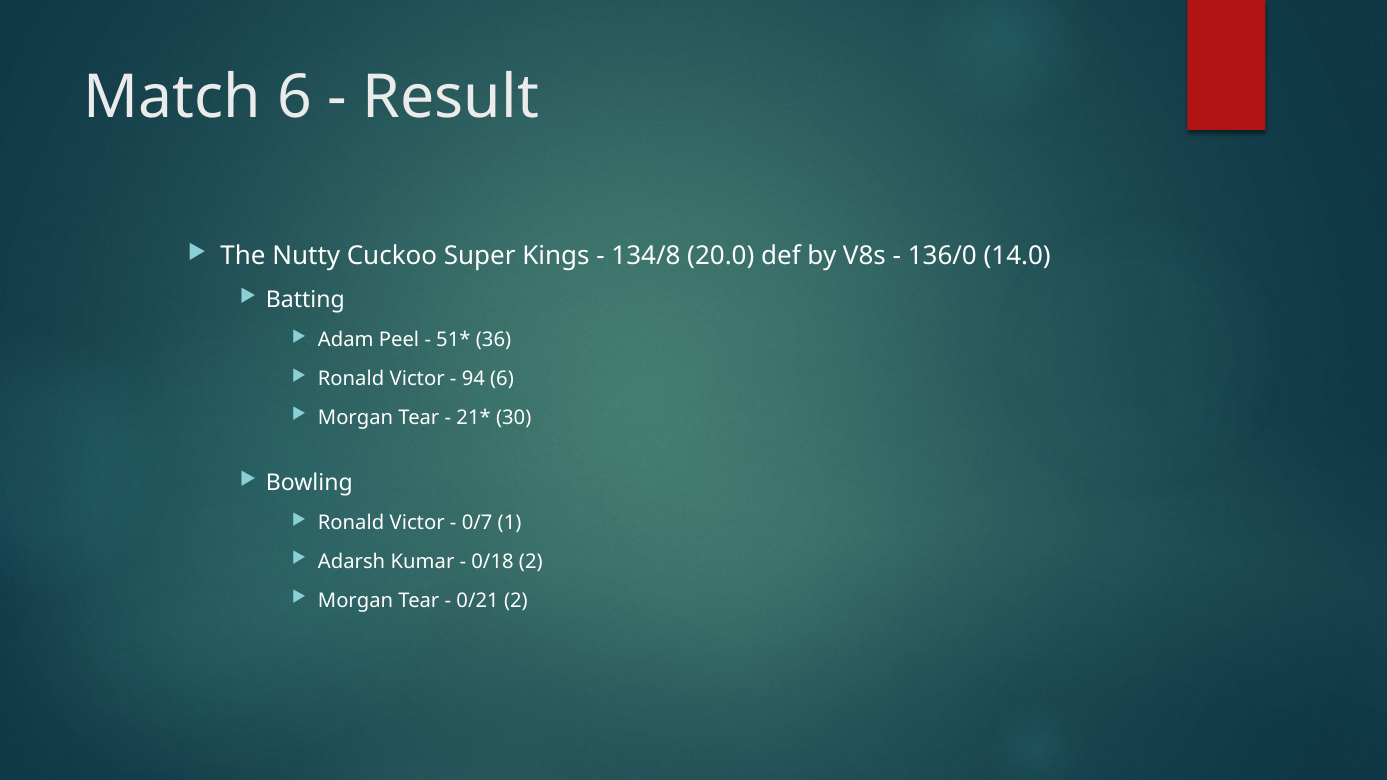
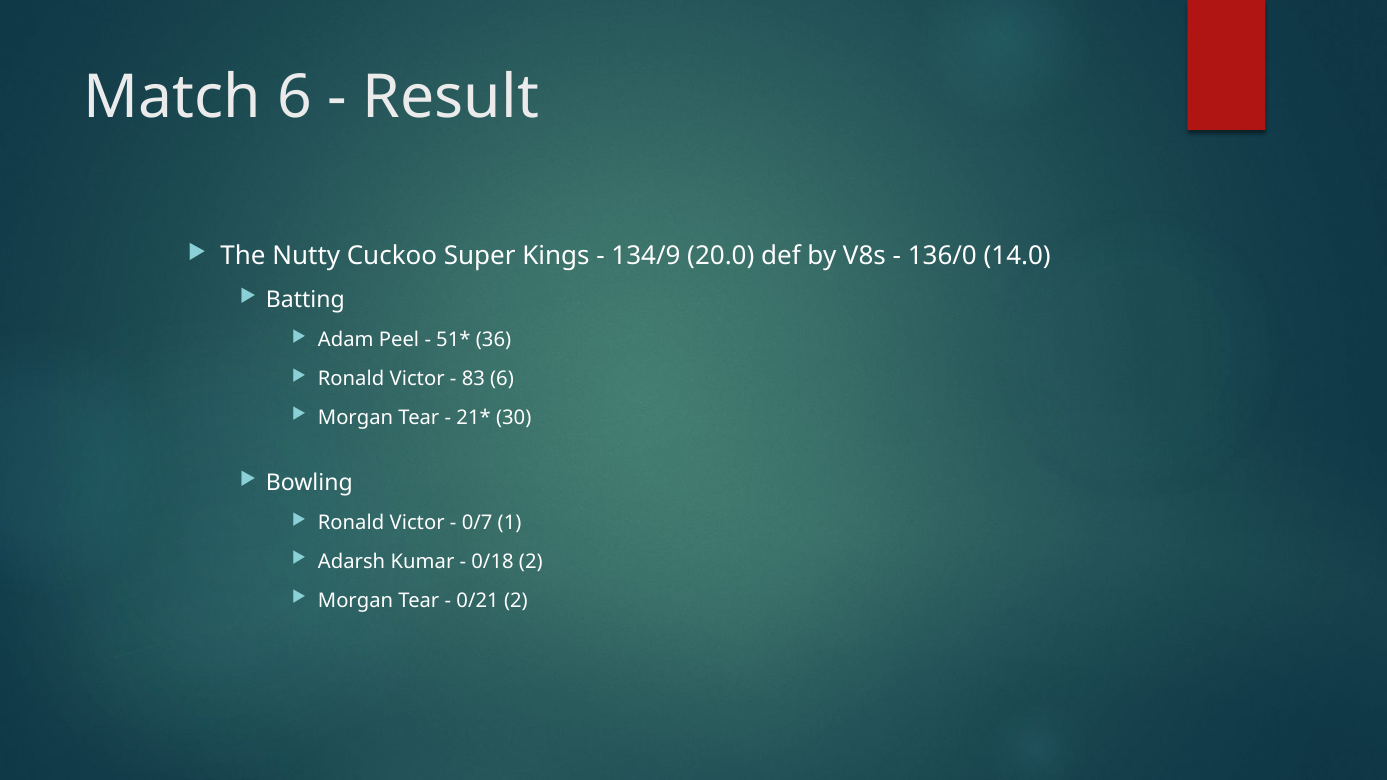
134/8: 134/8 -> 134/9
94: 94 -> 83
